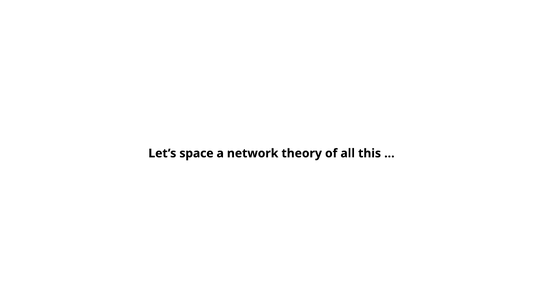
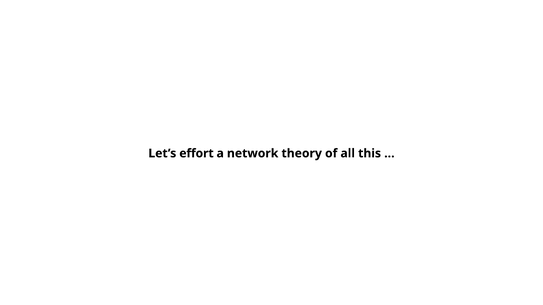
space: space -> effort
